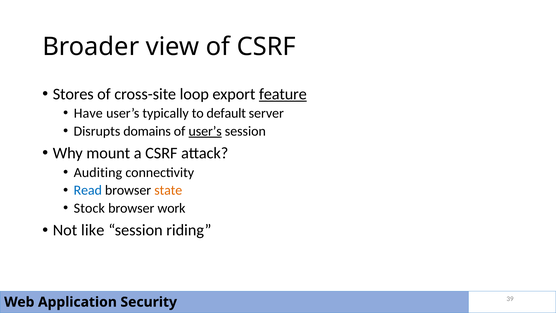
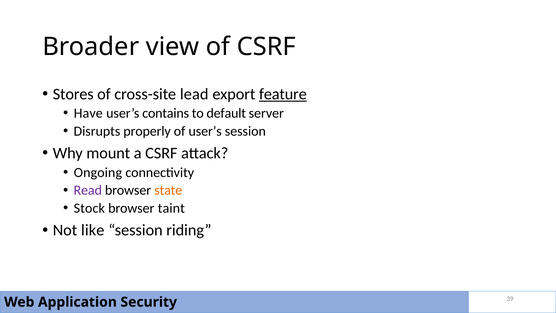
loop: loop -> lead
typically: typically -> contains
domains: domains -> properly
user’s at (205, 131) underline: present -> none
Auditing: Auditing -> Ongoing
Read colour: blue -> purple
work: work -> taint
